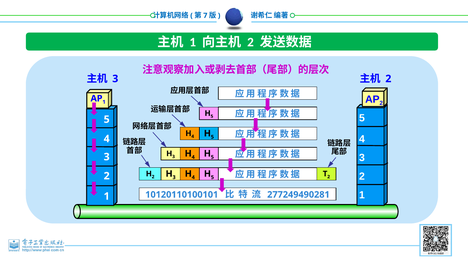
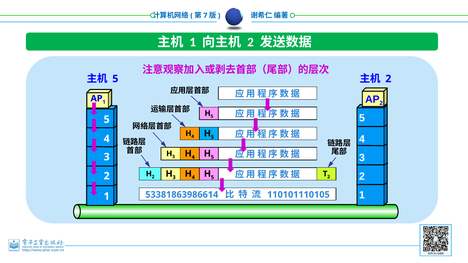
3 at (115, 79): 3 -> 5
10120110100101: 10120110100101 -> 53381863986614
277249490281: 277249490281 -> 110101110105
